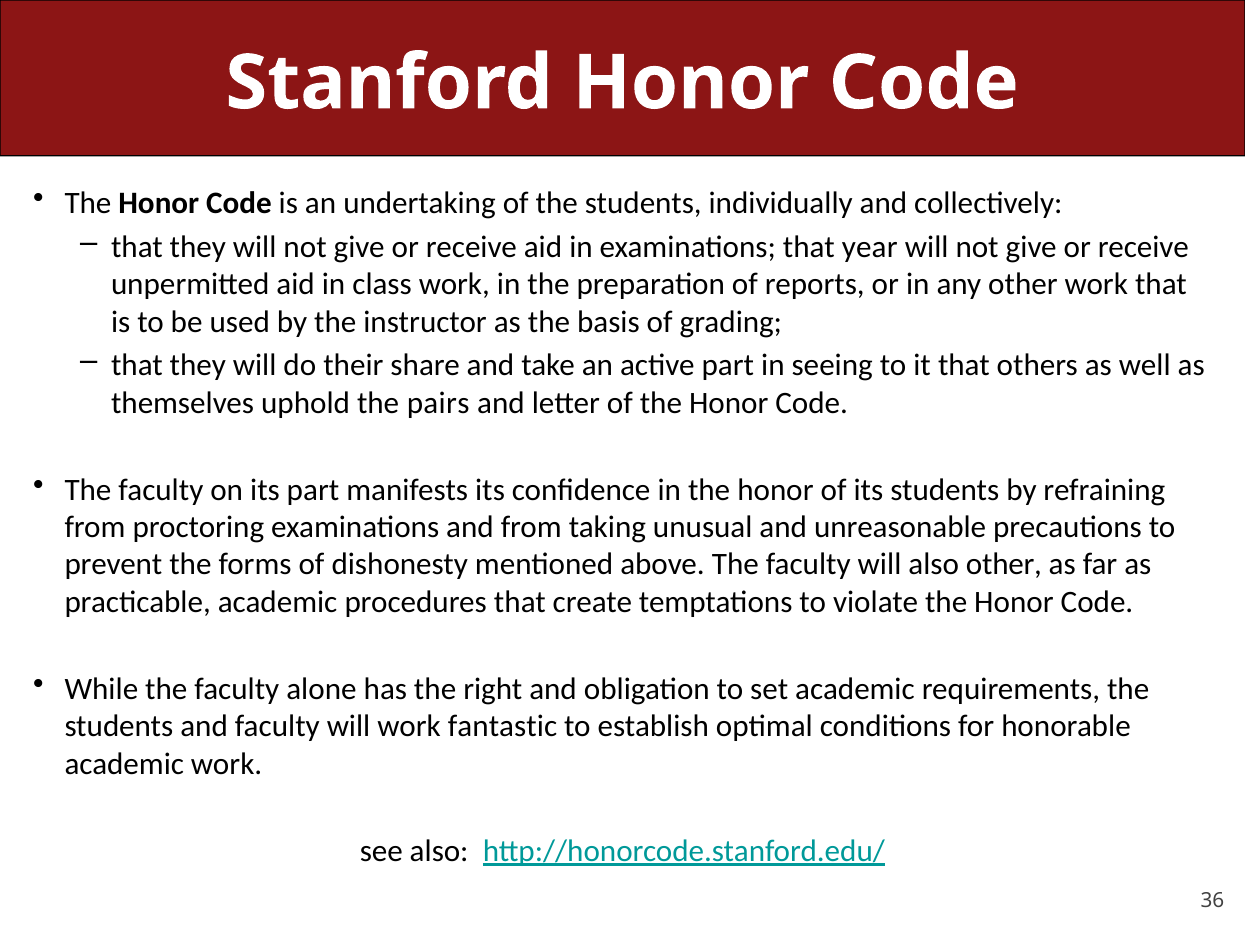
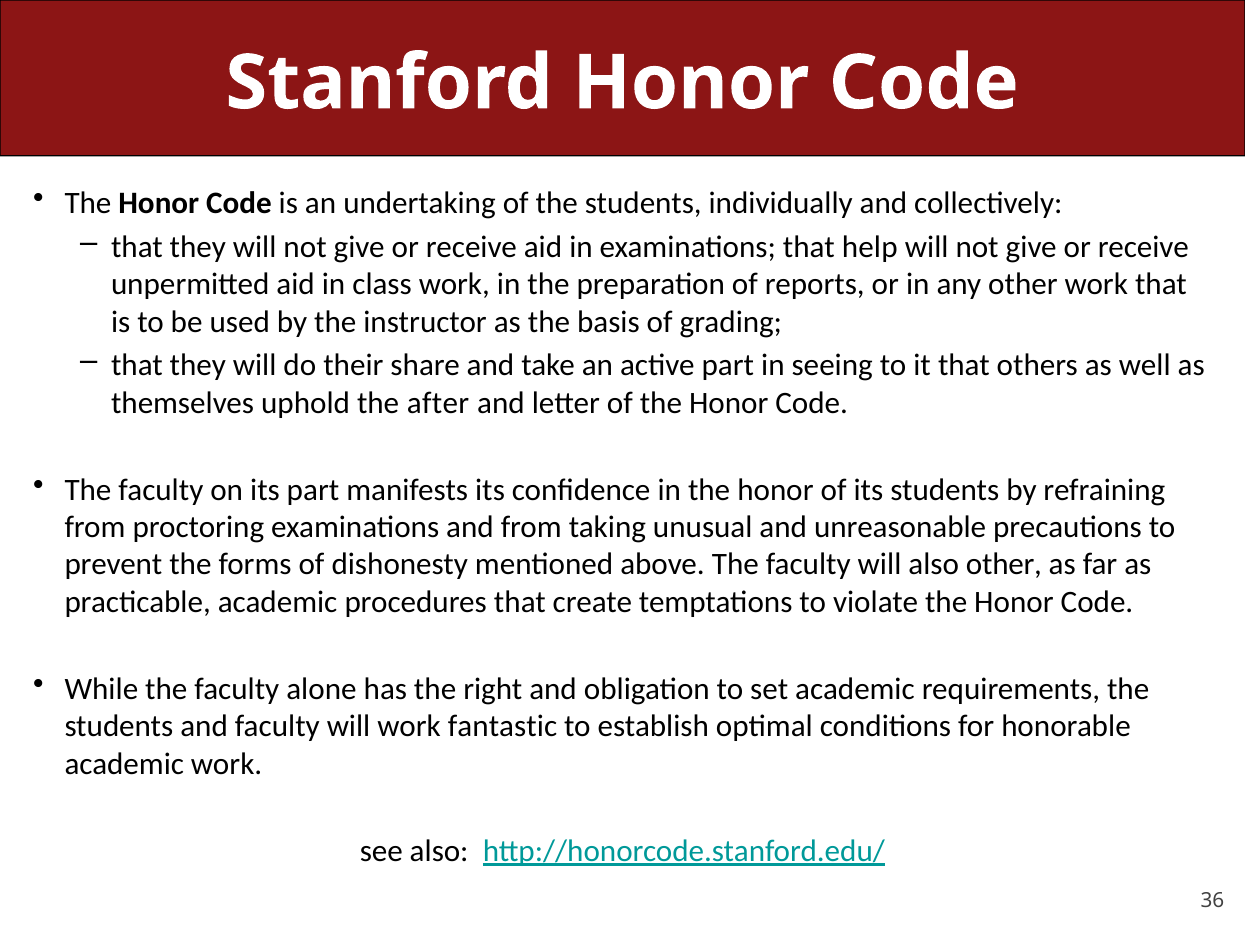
year: year -> help
pairs: pairs -> after
